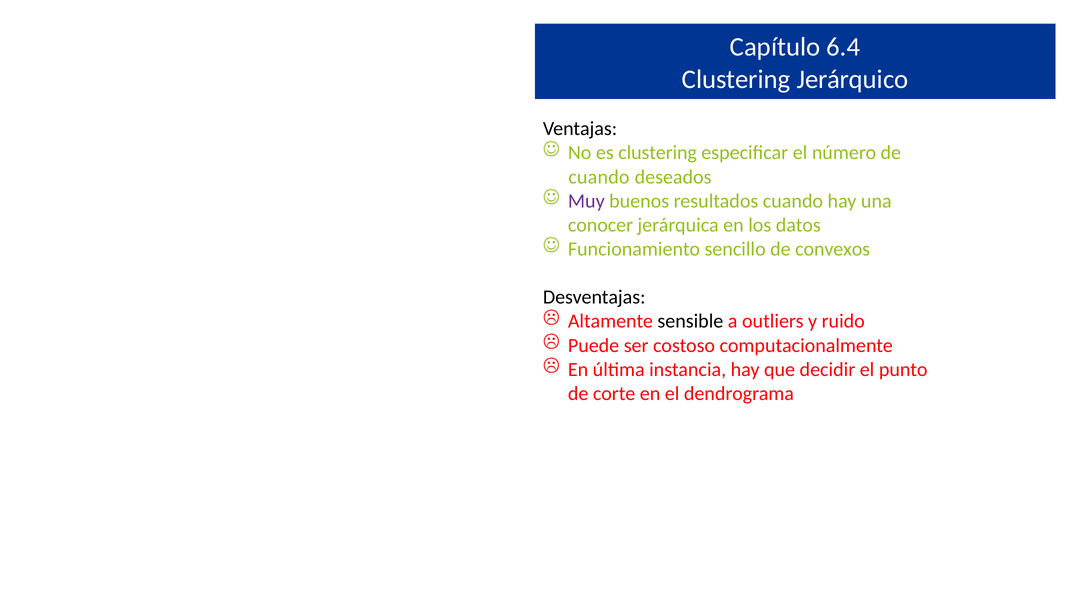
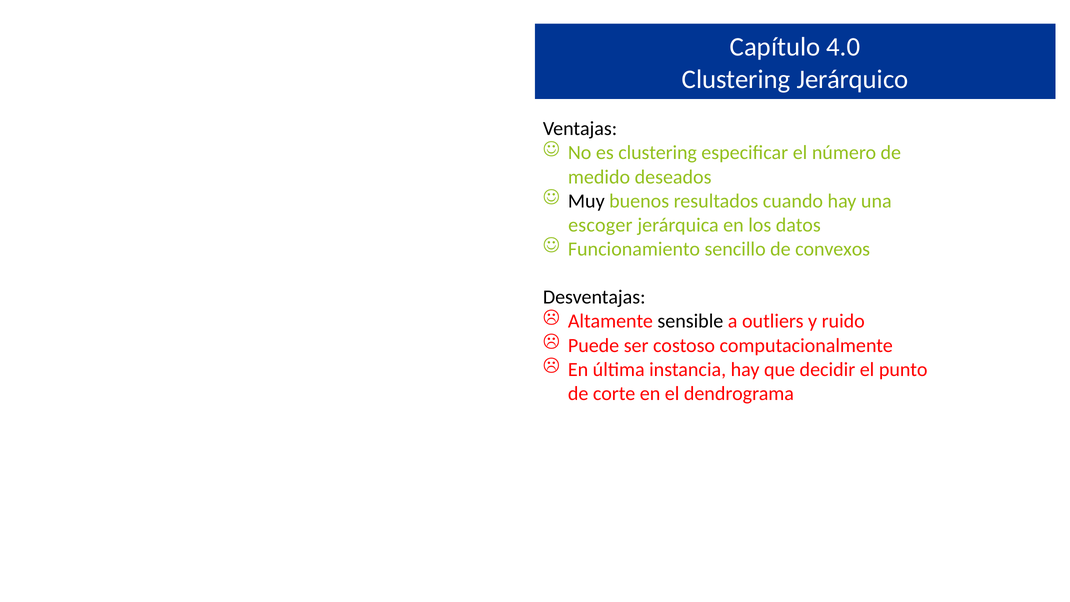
6.4: 6.4 -> 4.0
cuando at (599, 177): cuando -> medido
Muy colour: purple -> black
conocer: conocer -> escoger
